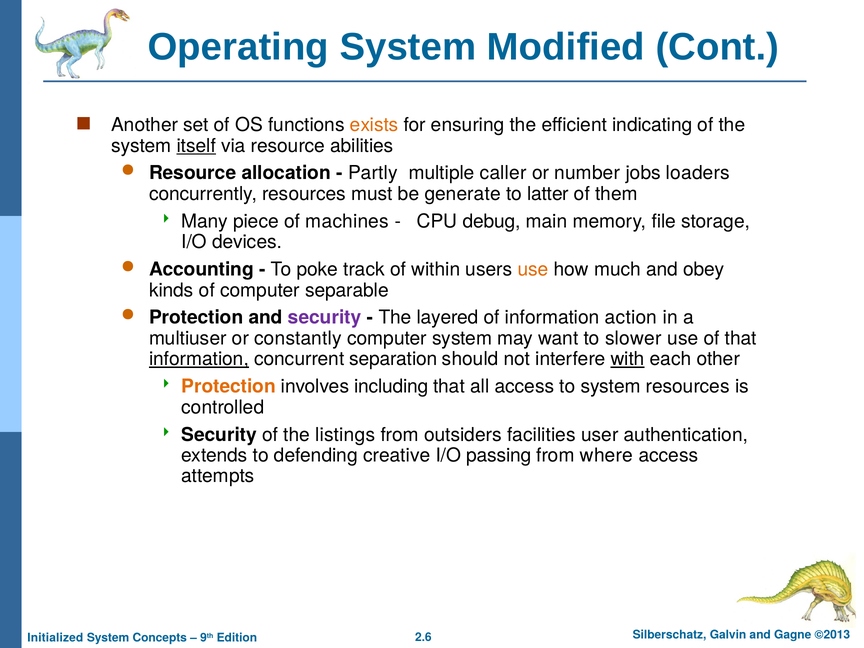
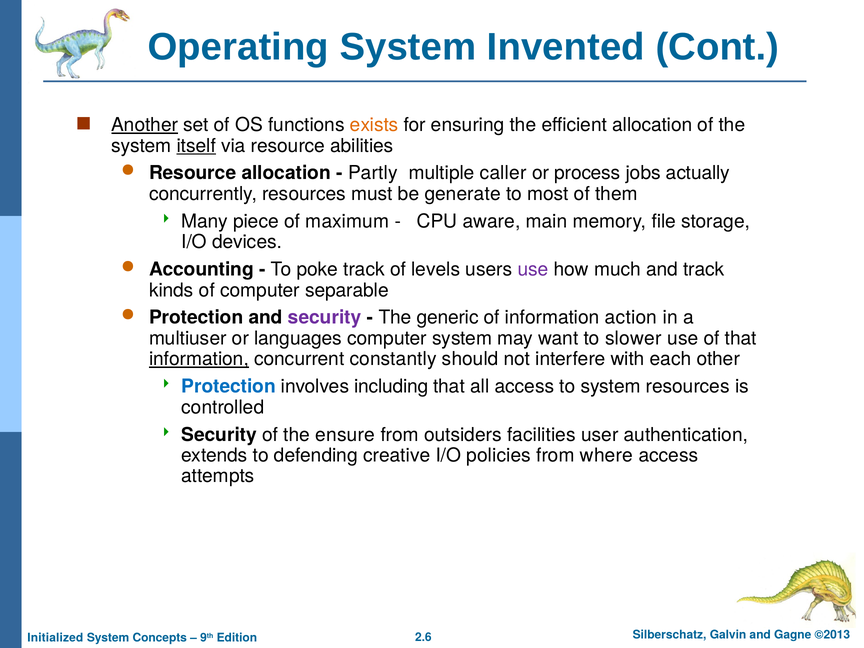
Modified: Modified -> Invented
Another underline: none -> present
efficient indicating: indicating -> allocation
number: number -> process
loaders: loaders -> actually
latter: latter -> most
machines: machines -> maximum
debug: debug -> aware
within: within -> levels
use at (533, 269) colour: orange -> purple
and obey: obey -> track
layered: layered -> generic
constantly: constantly -> languages
separation: separation -> constantly
with underline: present -> none
Protection at (229, 387) colour: orange -> blue
listings: listings -> ensure
passing: passing -> policies
